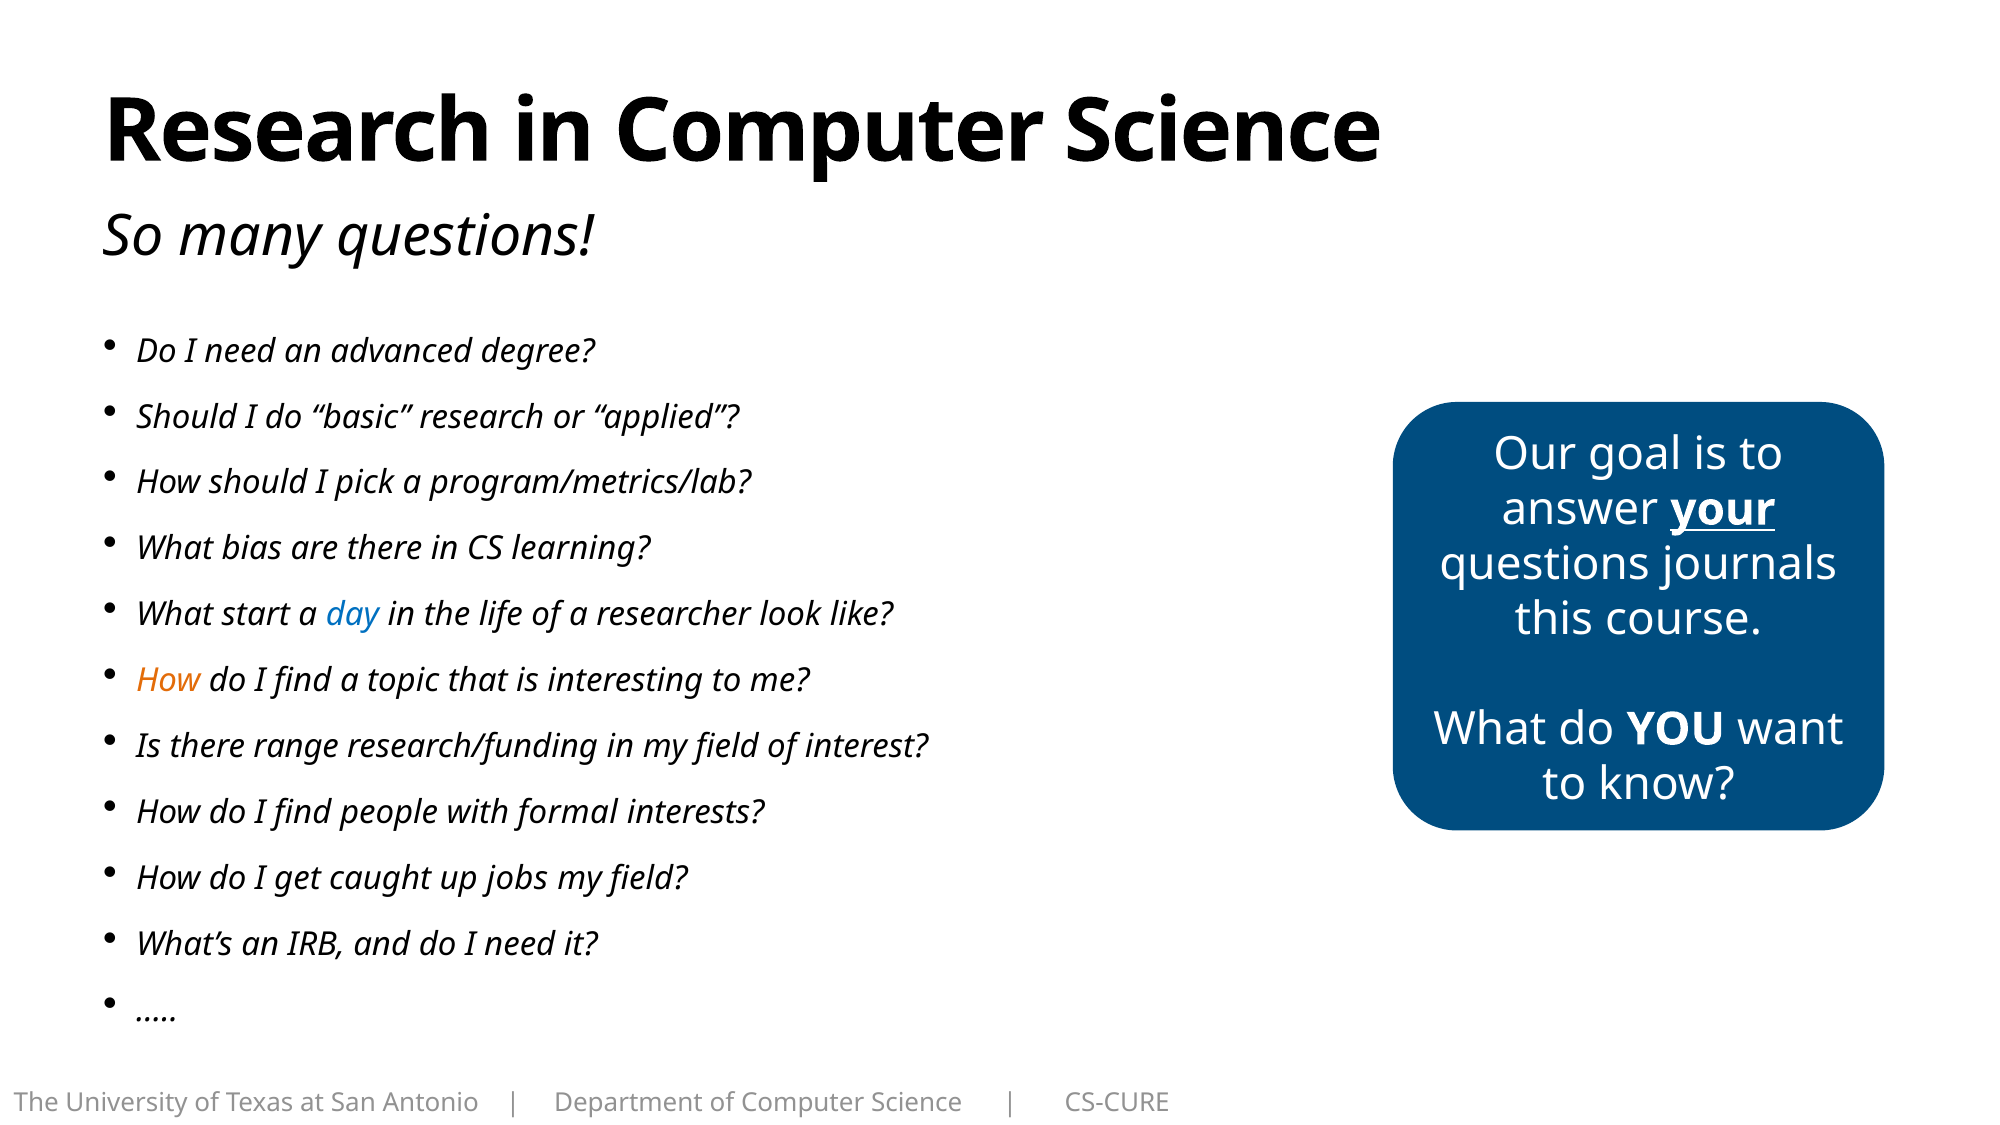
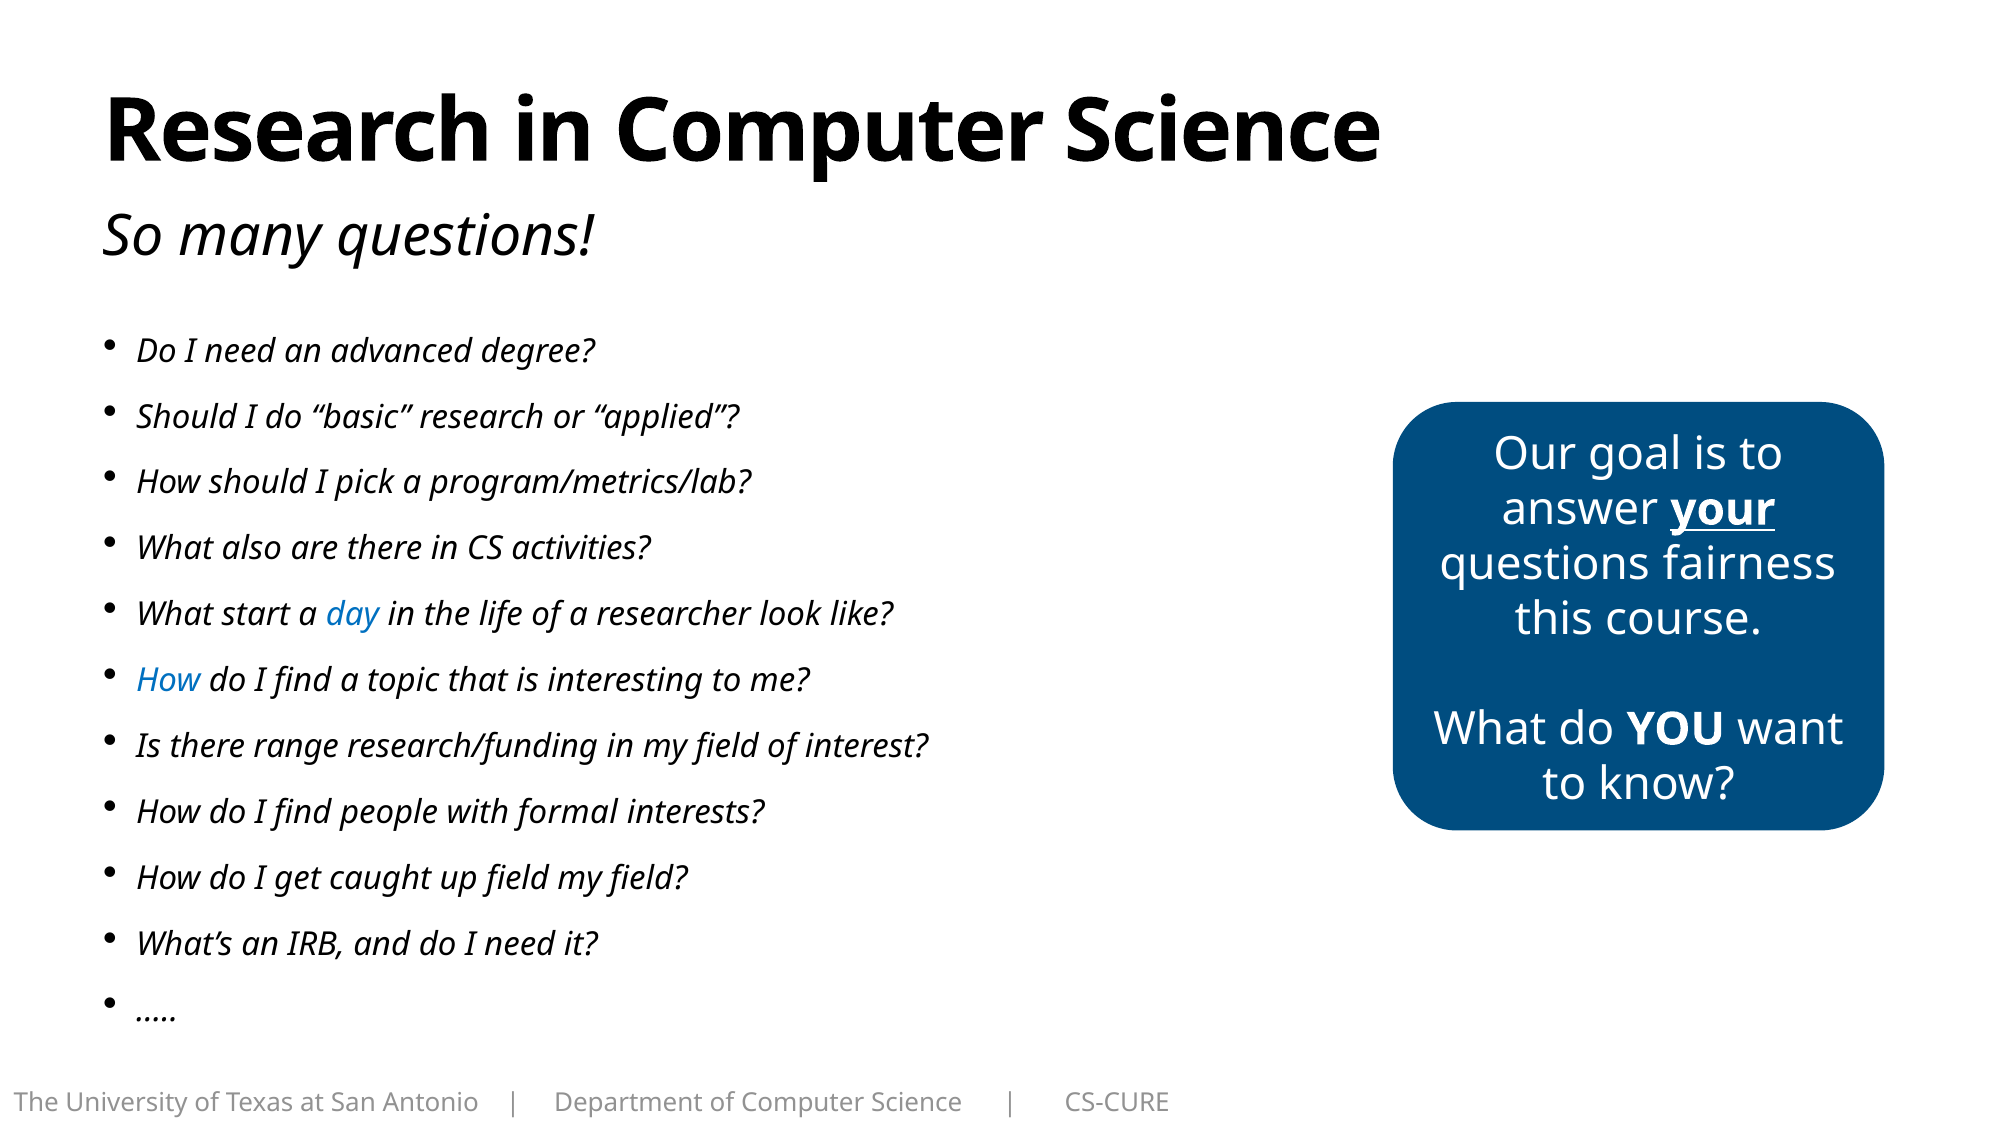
bias: bias -> also
learning: learning -> activities
journals: journals -> fairness
How at (168, 681) colour: orange -> blue
up jobs: jobs -> field
